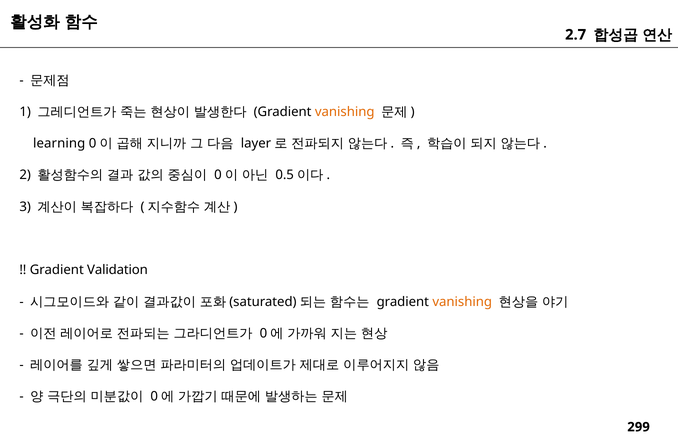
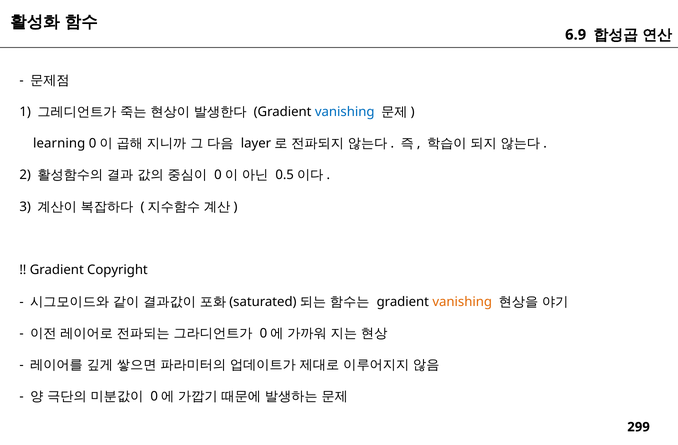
2.7: 2.7 -> 6.9
vanishing at (345, 112) colour: orange -> blue
Validation: Validation -> Copyright
